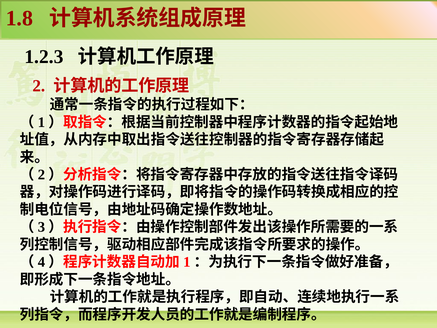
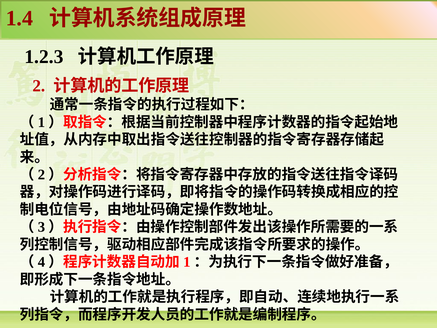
1.8: 1.8 -> 1.4
